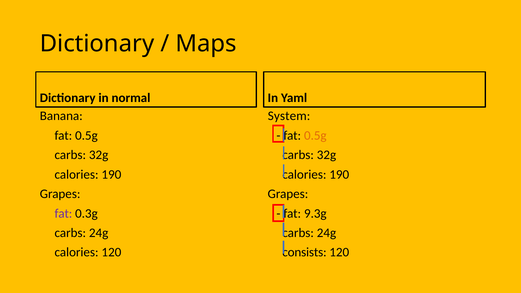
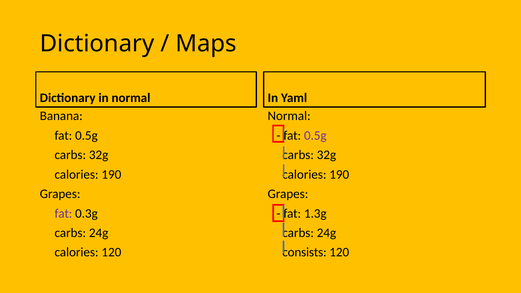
System at (289, 116): System -> Normal
0.5g at (315, 135) colour: orange -> purple
9.3g: 9.3g -> 1.3g
